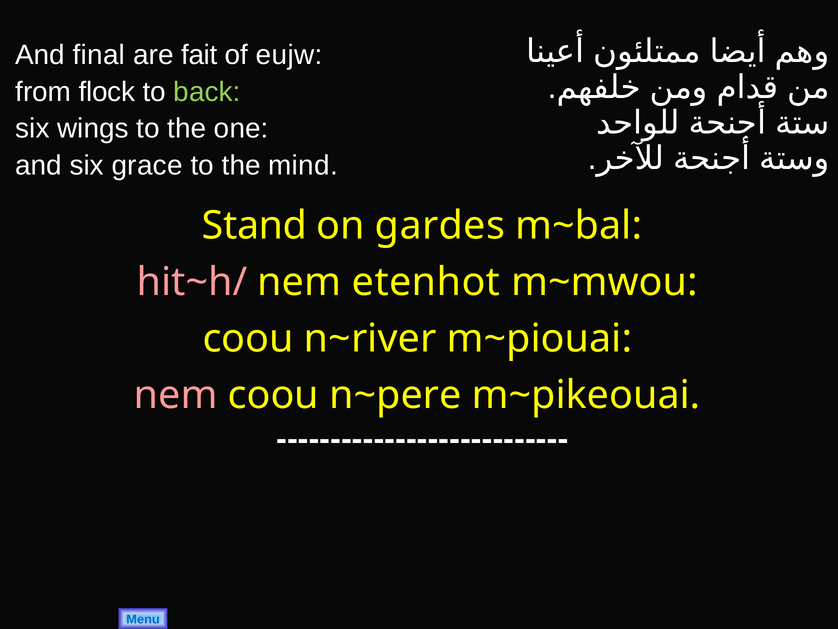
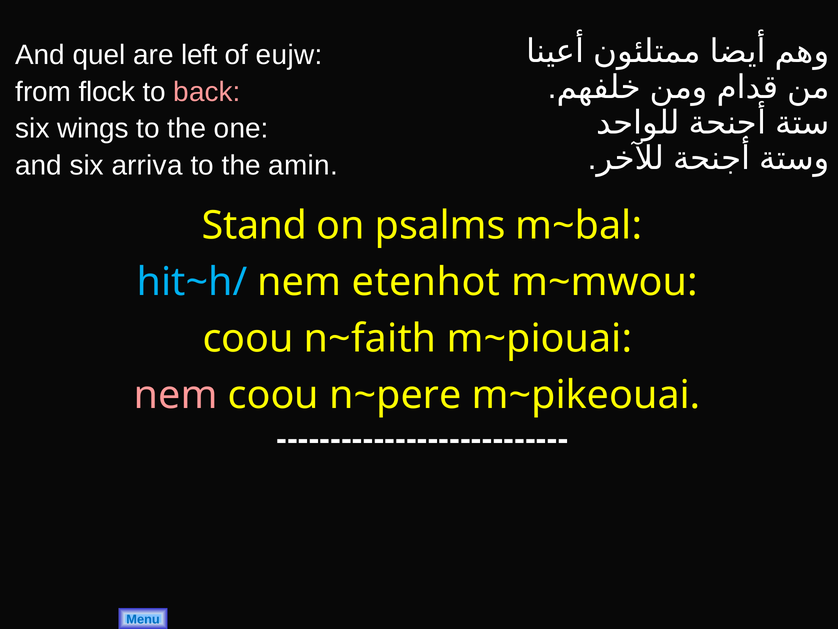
final: final -> quel
fait: fait -> left
back colour: light green -> pink
grace: grace -> arriva
mind: mind -> amin
gardes: gardes -> psalms
hit~h/ colour: pink -> light blue
n~river: n~river -> n~faith
